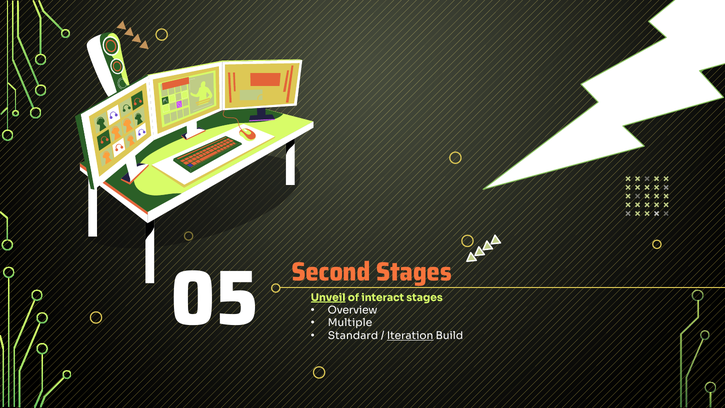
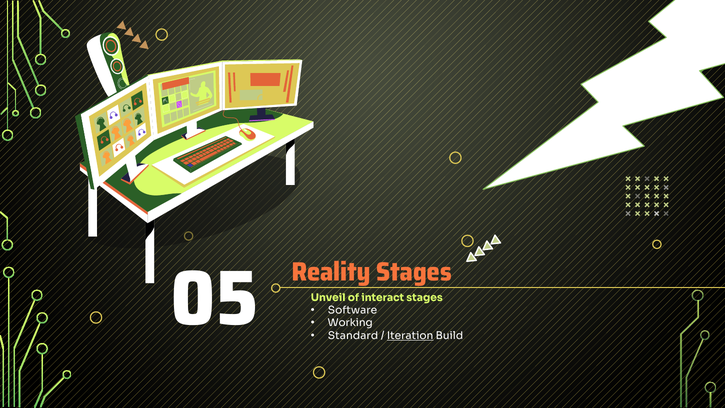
Second: Second -> Reality
Unveil underline: present -> none
Overview: Overview -> Software
Multiple: Multiple -> Working
